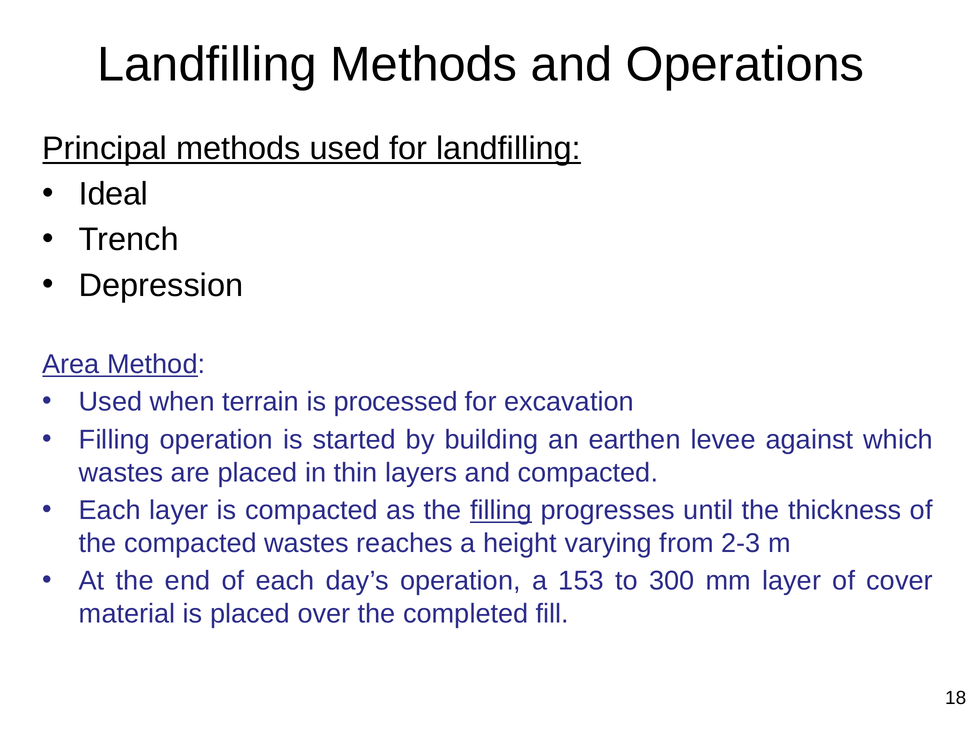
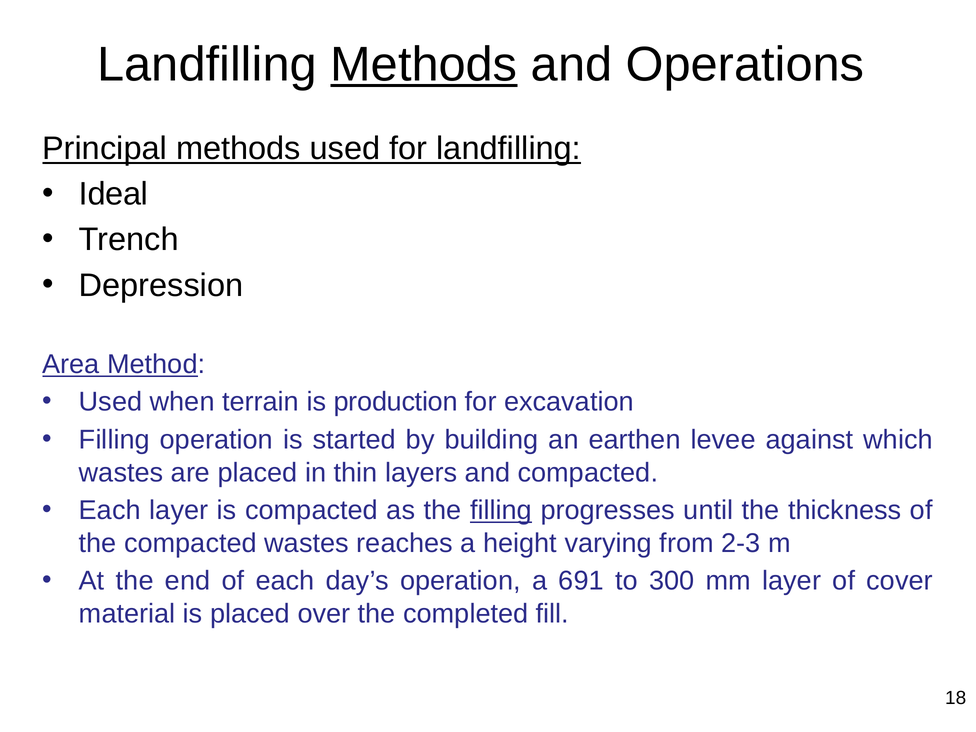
Methods at (424, 64) underline: none -> present
processed: processed -> production
153: 153 -> 691
